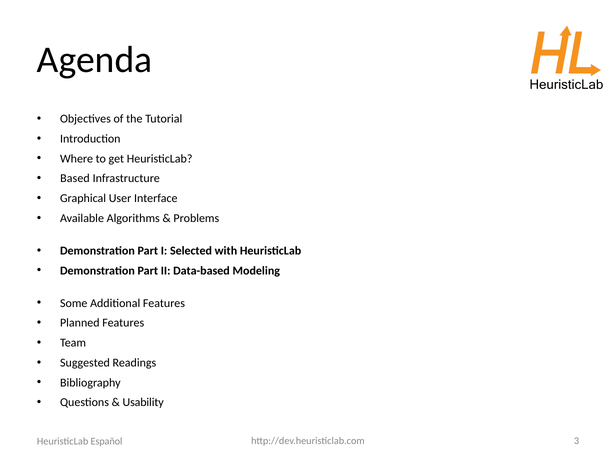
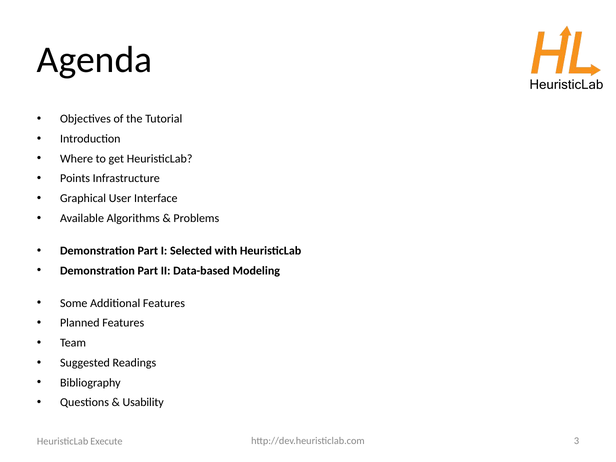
Based: Based -> Points
Español: Español -> Execute
